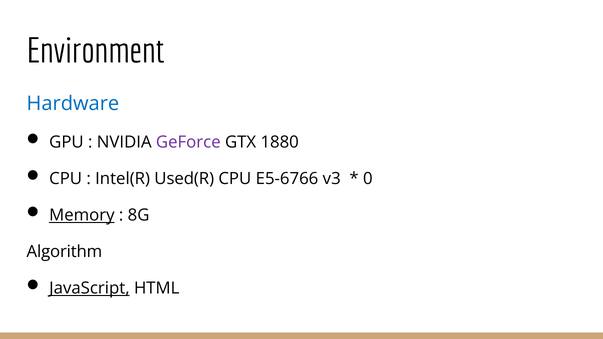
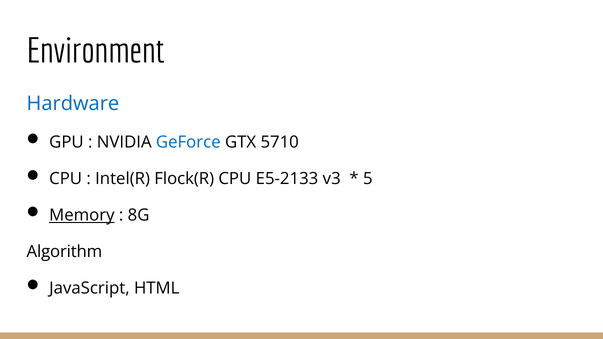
GeForce colour: purple -> blue
1880: 1880 -> 5710
Used(R: Used(R -> Flock(R
E5-6766: E5-6766 -> E5-2133
0: 0 -> 5
JavaScript underline: present -> none
